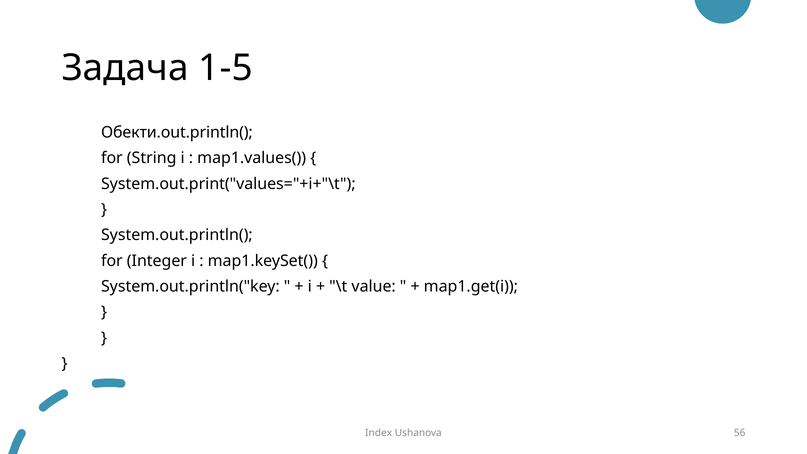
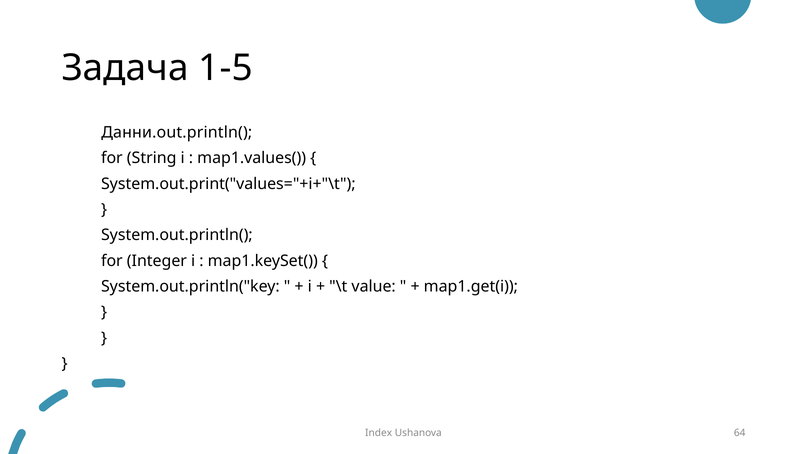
Обекти.out.println(: Обекти.out.println( -> Данни.out.println(
56: 56 -> 64
